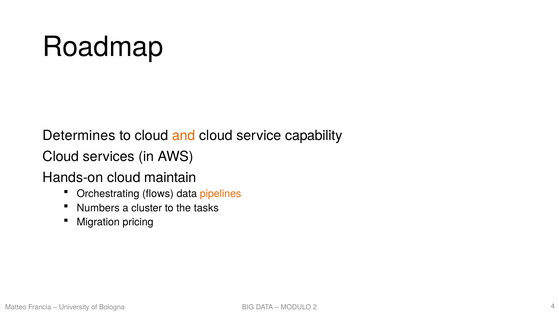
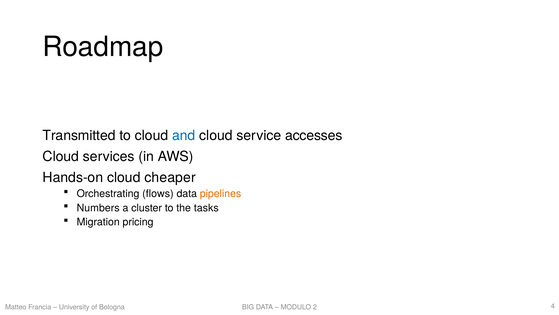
Determines: Determines -> Transmitted
and colour: orange -> blue
capability: capability -> accesses
maintain: maintain -> cheaper
